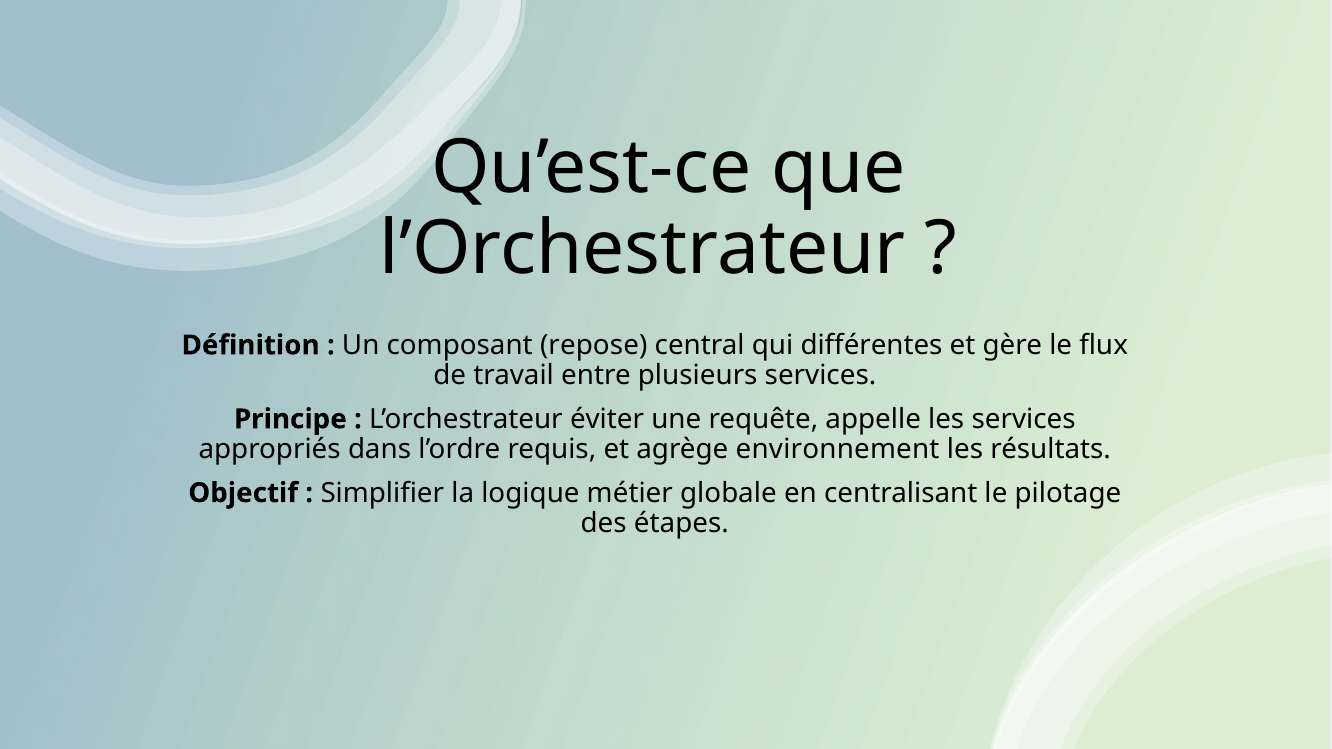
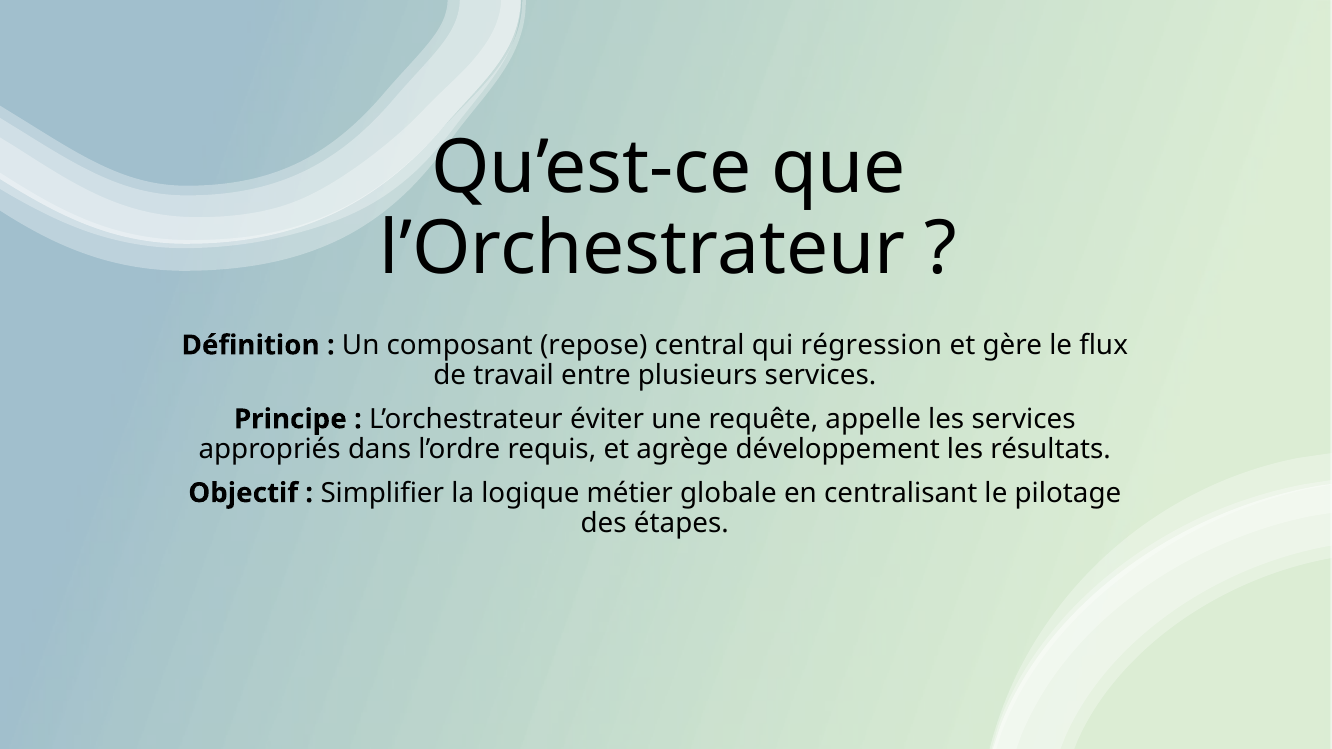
différentes: différentes -> régression
environnement: environnement -> développement
